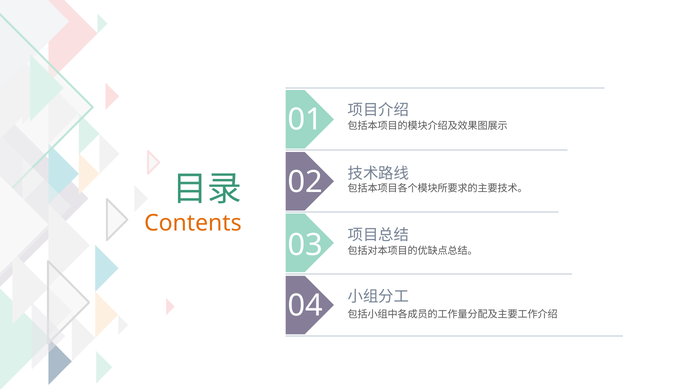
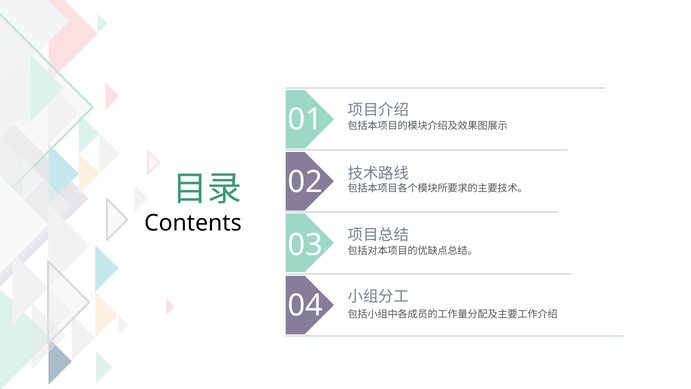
Contents colour: orange -> black
